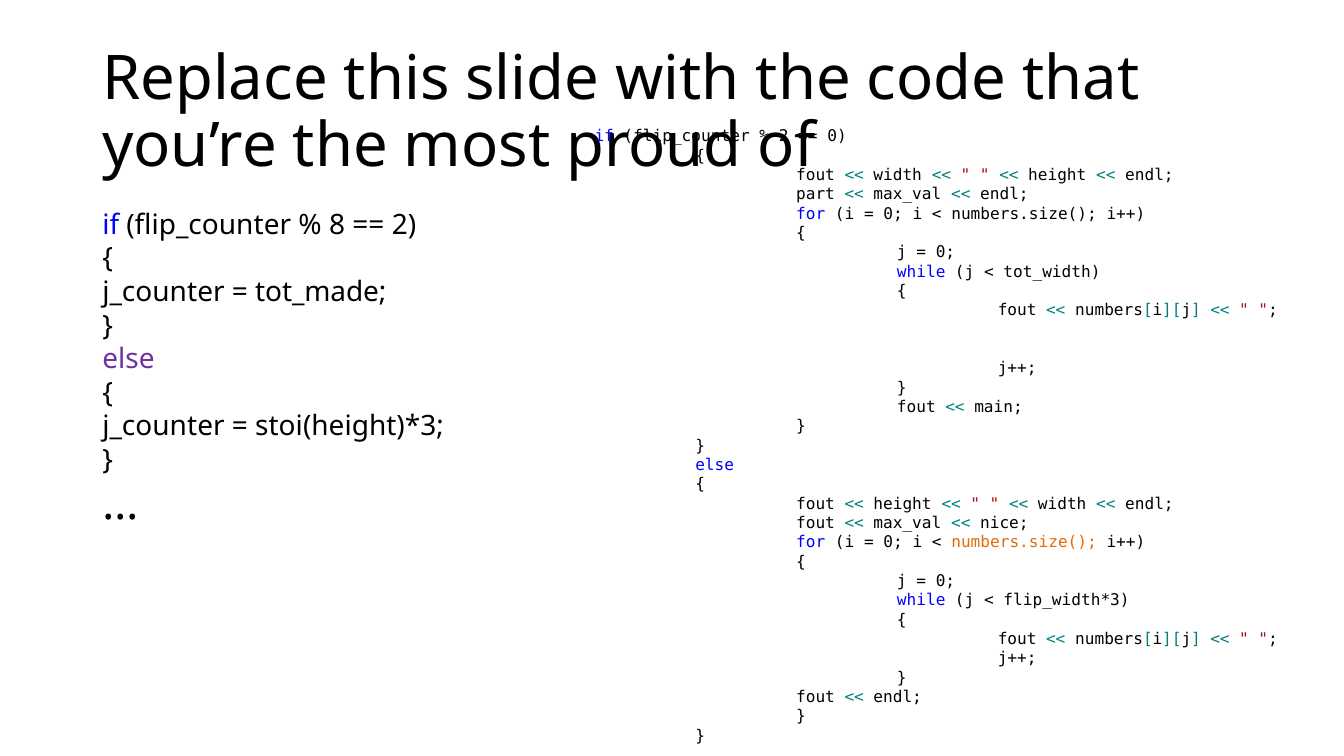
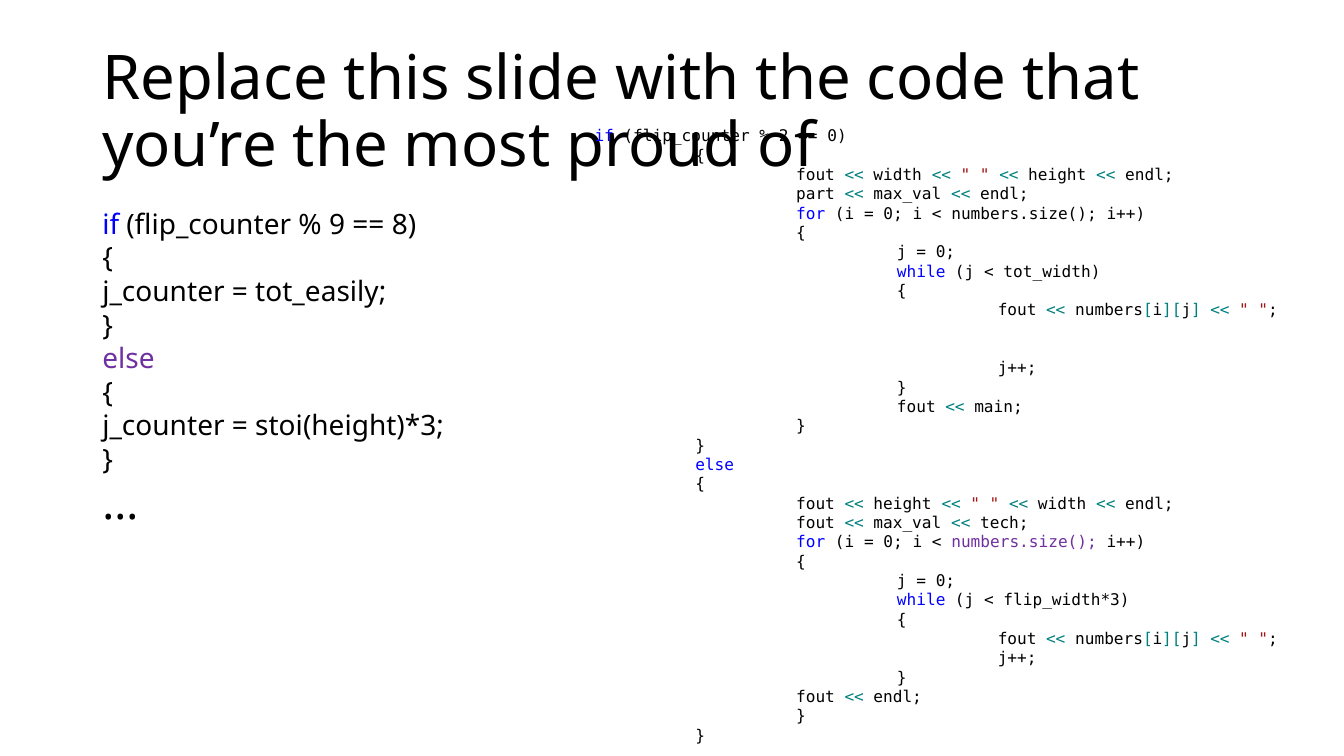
8: 8 -> 9
2 at (404, 225): 2 -> 8
tot_made: tot_made -> tot_easily
nice: nice -> tech
numbers.size( at (1024, 543) colour: orange -> purple
